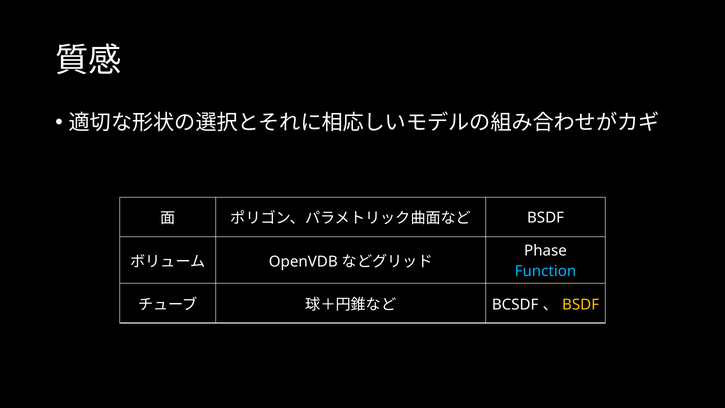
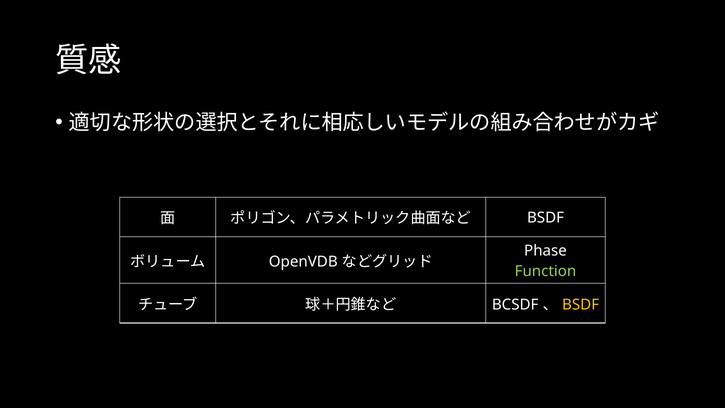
Function colour: light blue -> light green
